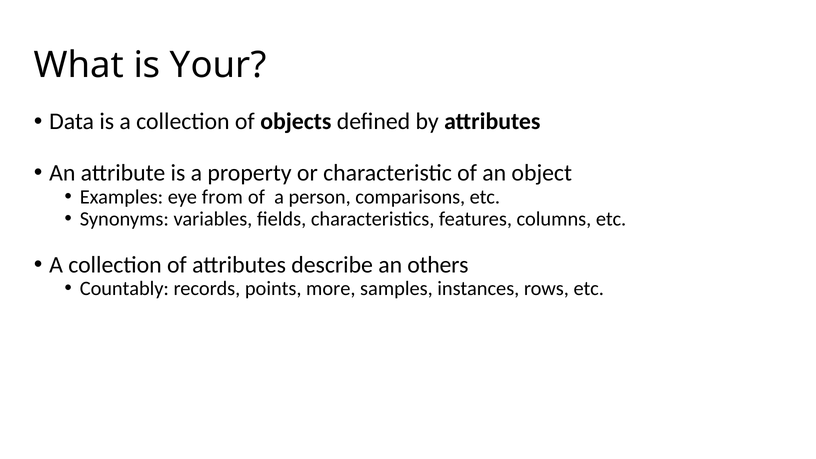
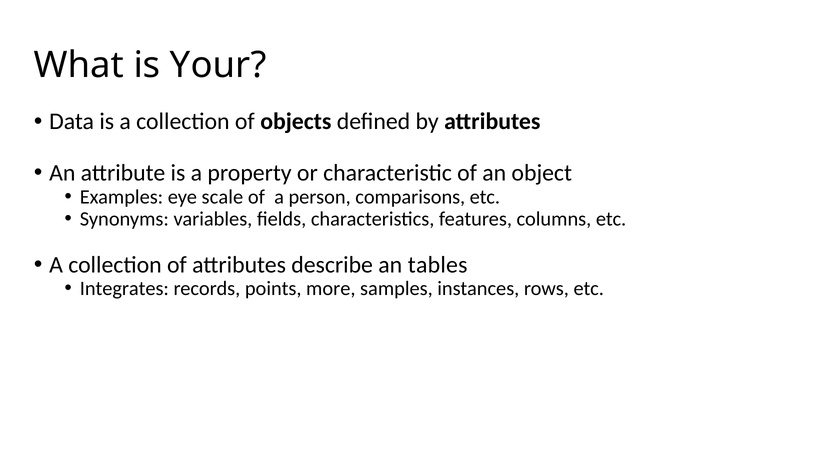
from: from -> scale
others: others -> tables
Countably: Countably -> Integrates
